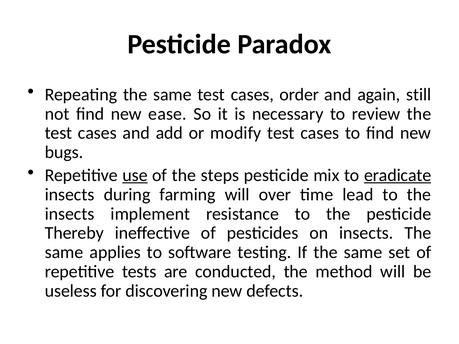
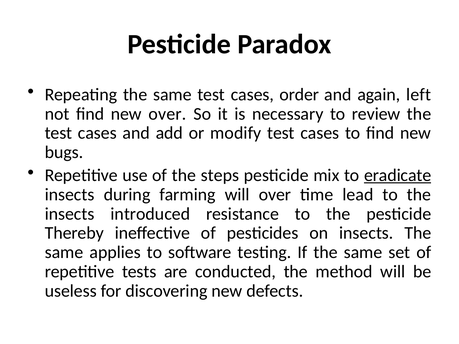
still: still -> left
new ease: ease -> over
use underline: present -> none
implement: implement -> introduced
